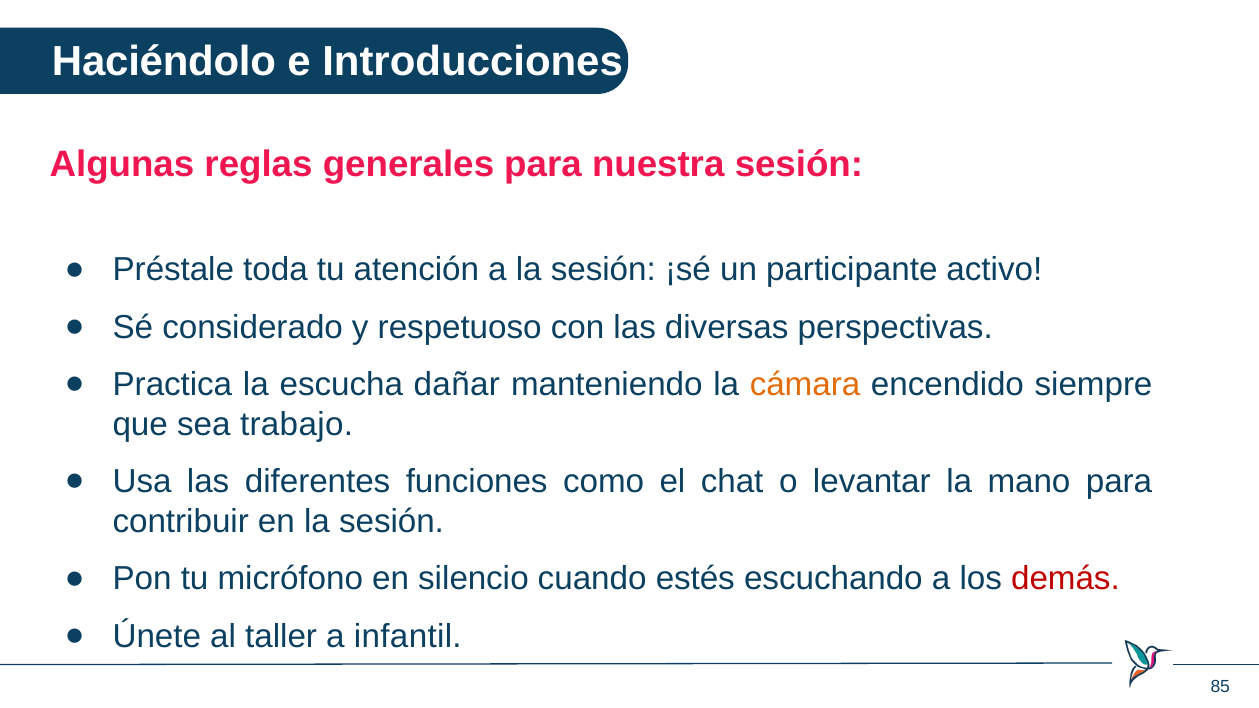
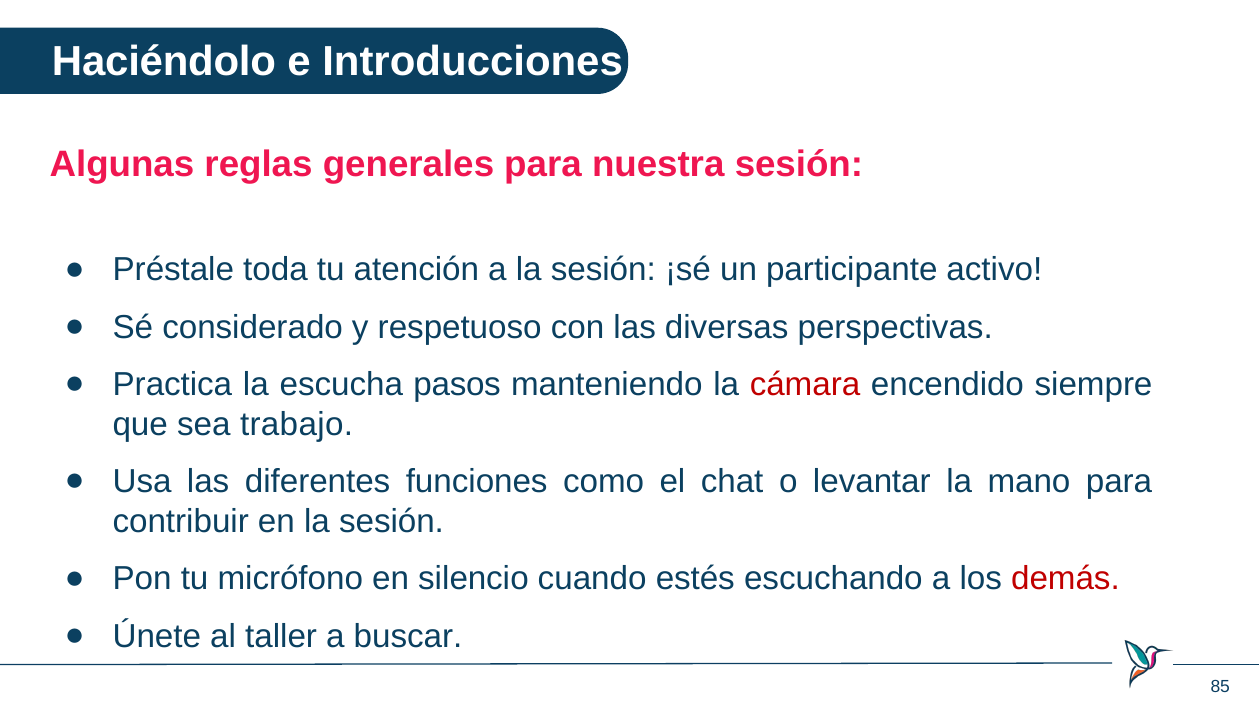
dañar: dañar -> pasos
cámara colour: orange -> red
infantil: infantil -> buscar
